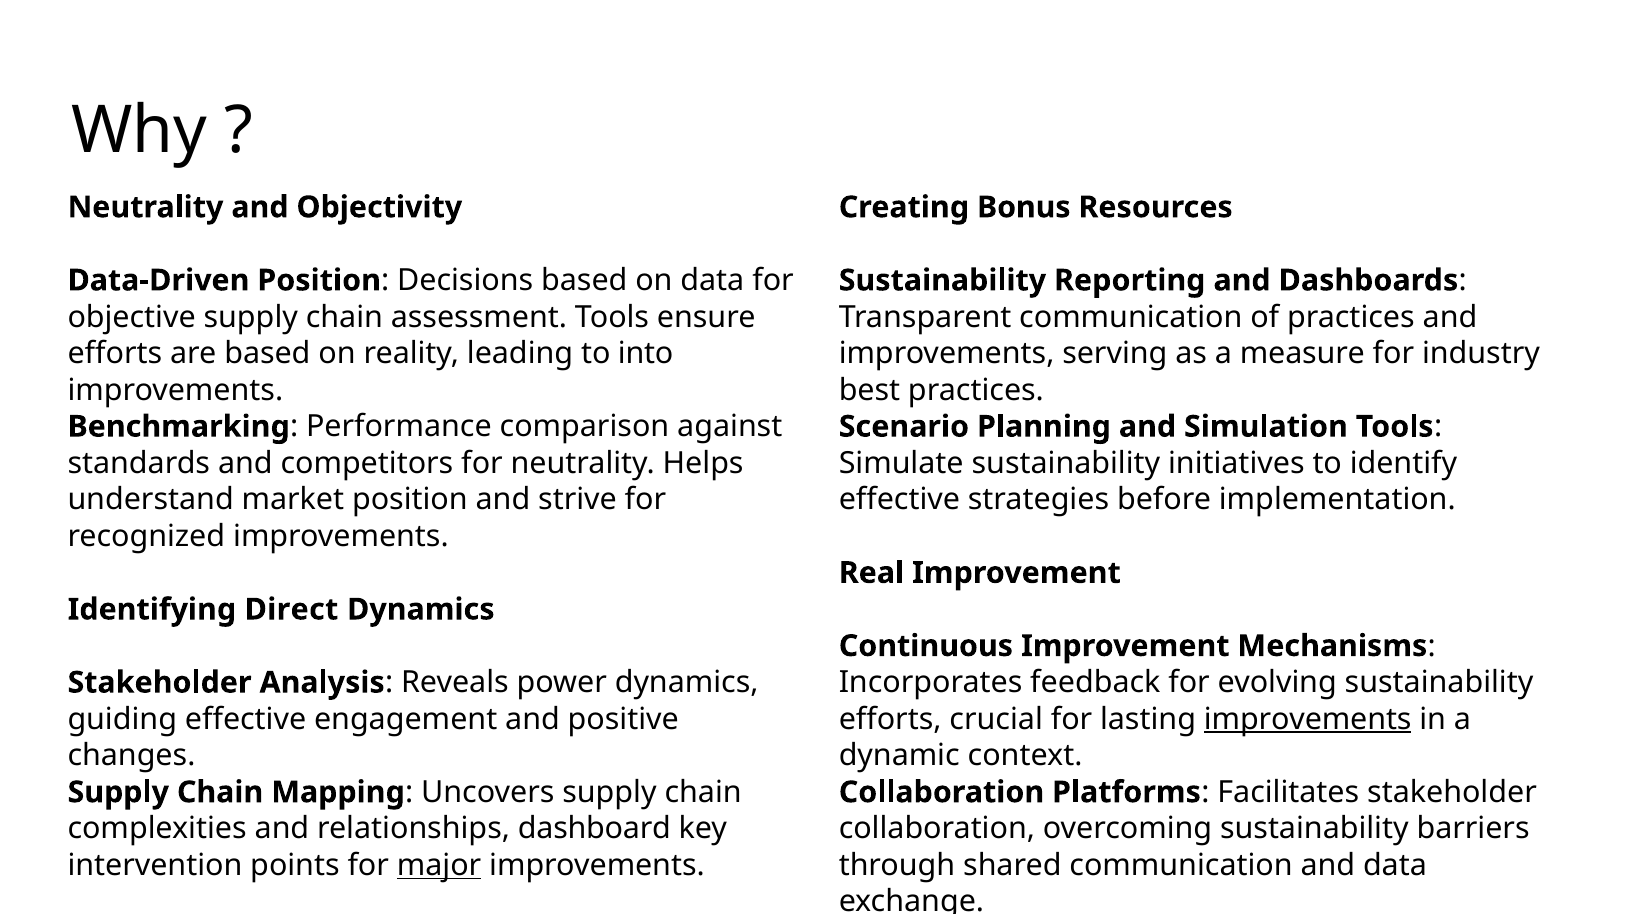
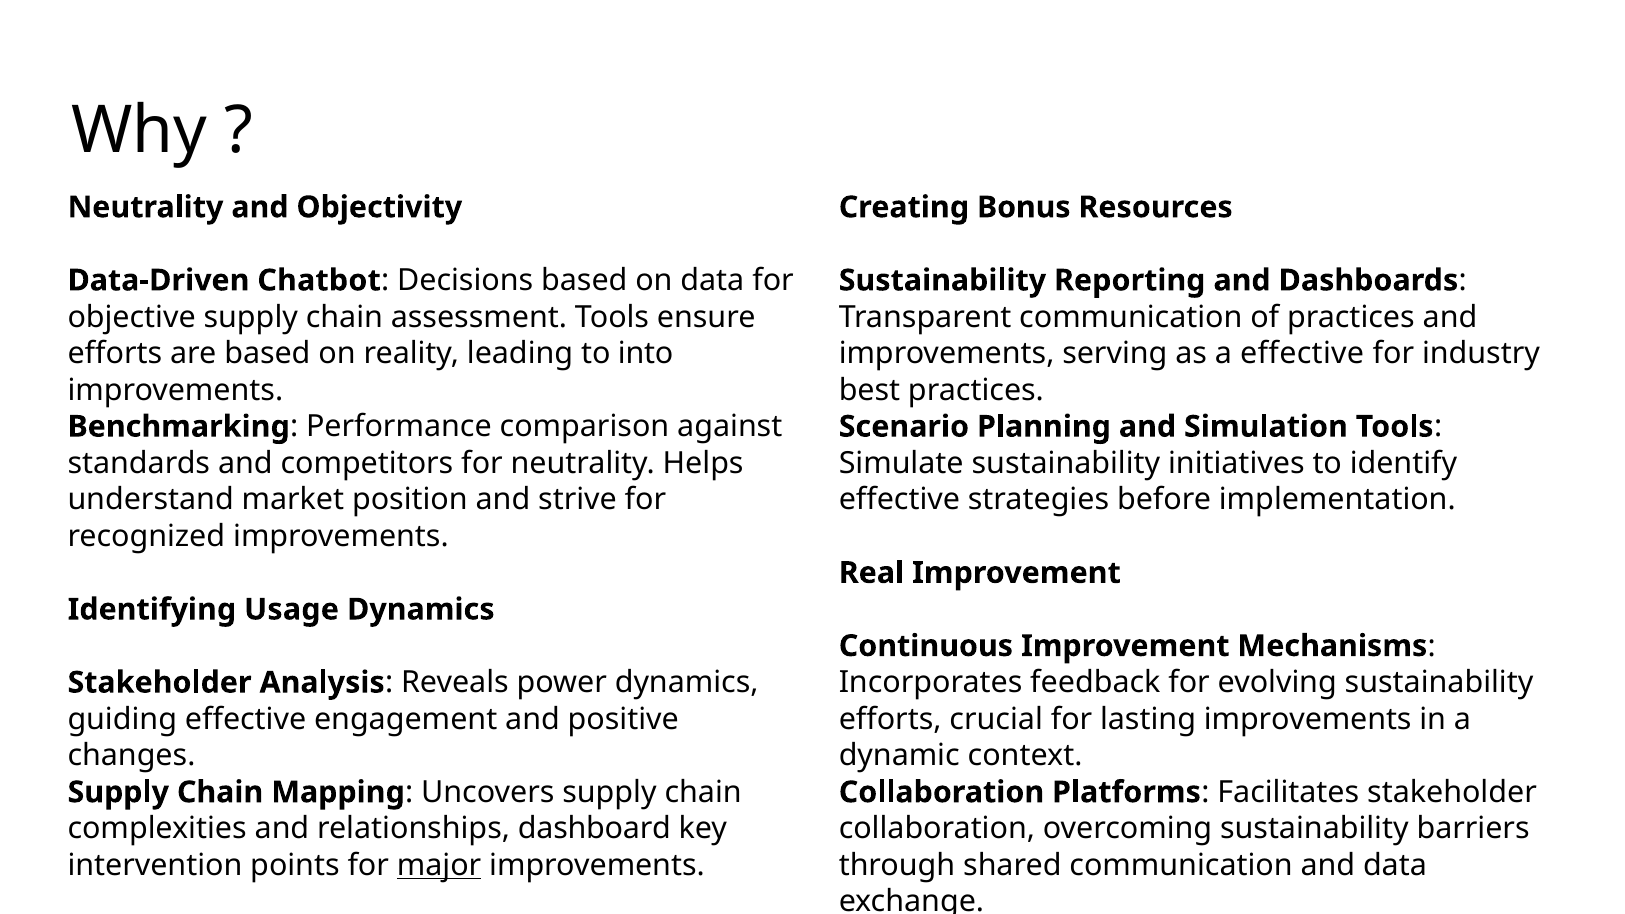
Data-Driven Position: Position -> Chatbot
a measure: measure -> effective
Direct: Direct -> Usage
improvements at (1308, 719) underline: present -> none
